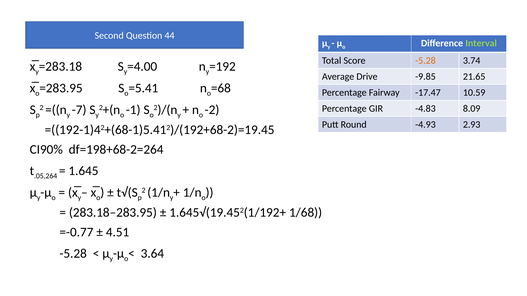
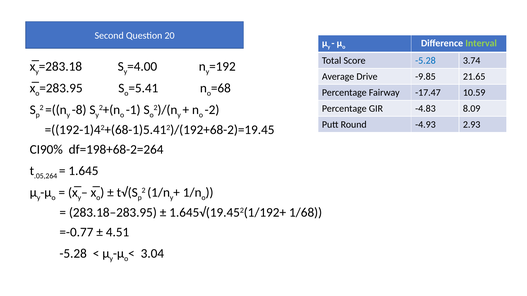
44: 44 -> 20
-5.28 at (425, 61) colour: orange -> blue
-7: -7 -> -8
3.64: 3.64 -> 3.04
